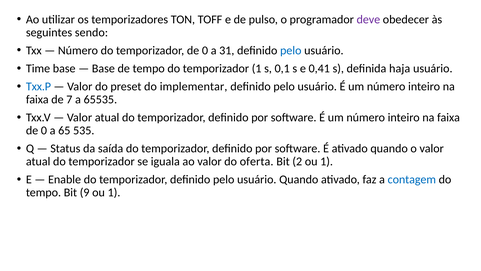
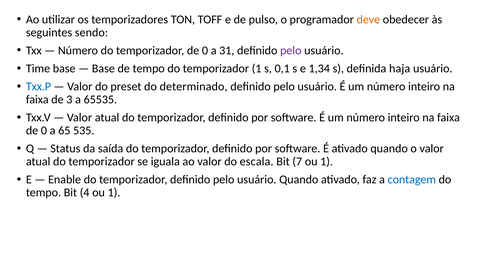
deve colour: purple -> orange
pelo at (291, 50) colour: blue -> purple
0,41: 0,41 -> 1,34
implementar: implementar -> determinado
7: 7 -> 3
oferta: oferta -> escala
2: 2 -> 7
9: 9 -> 4
